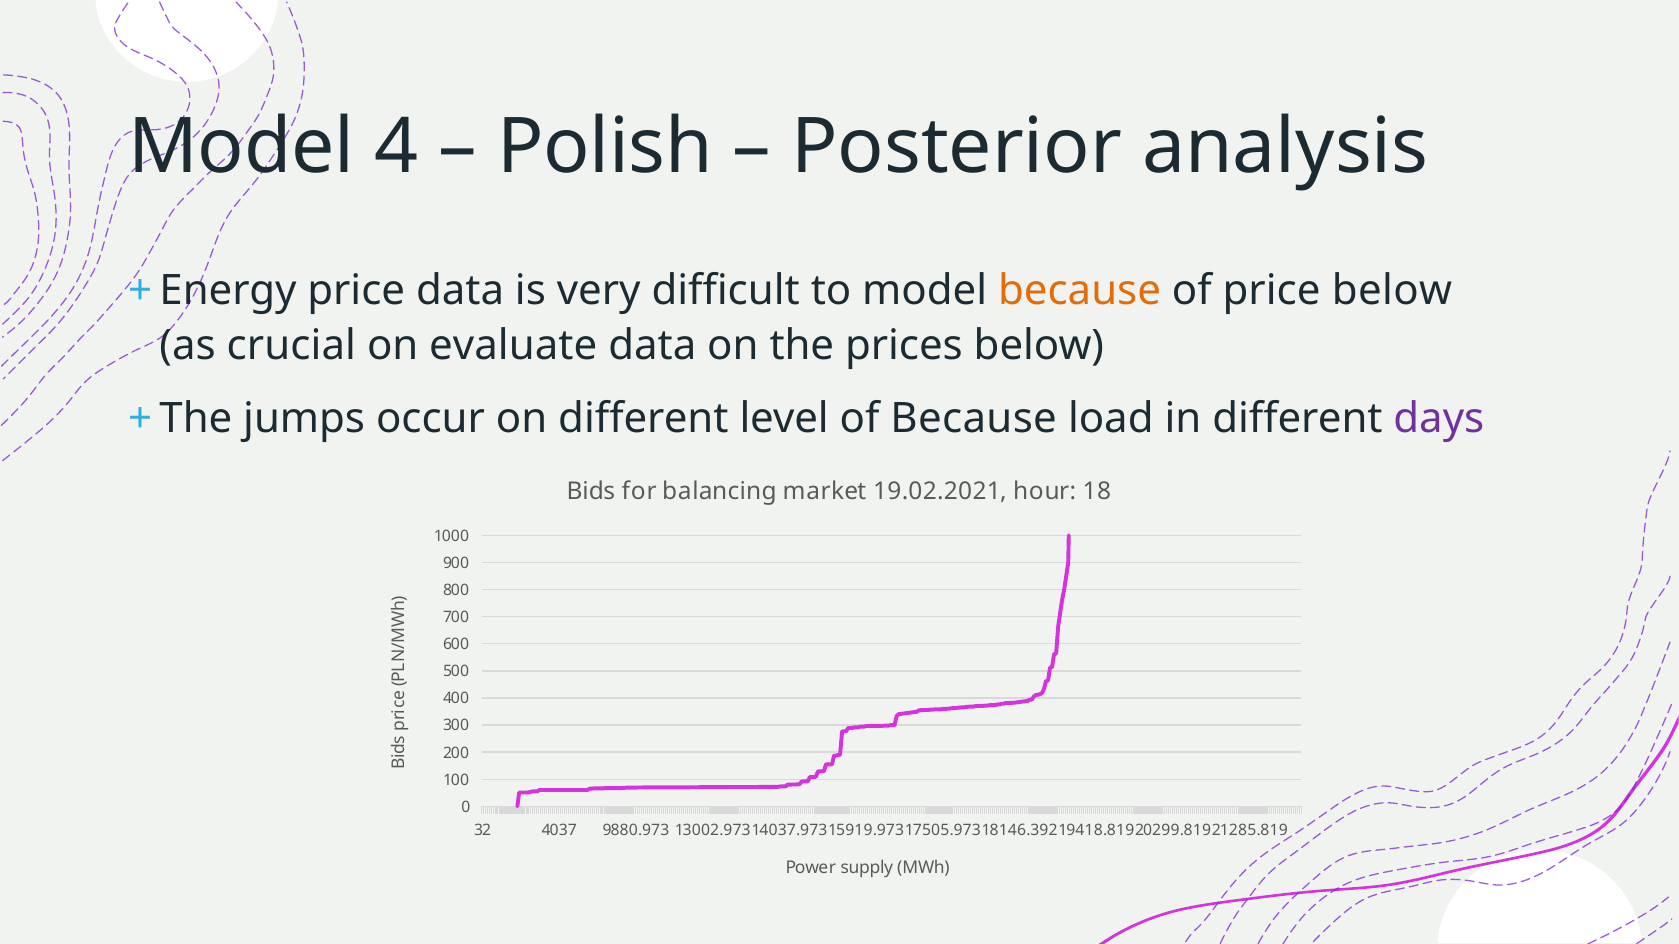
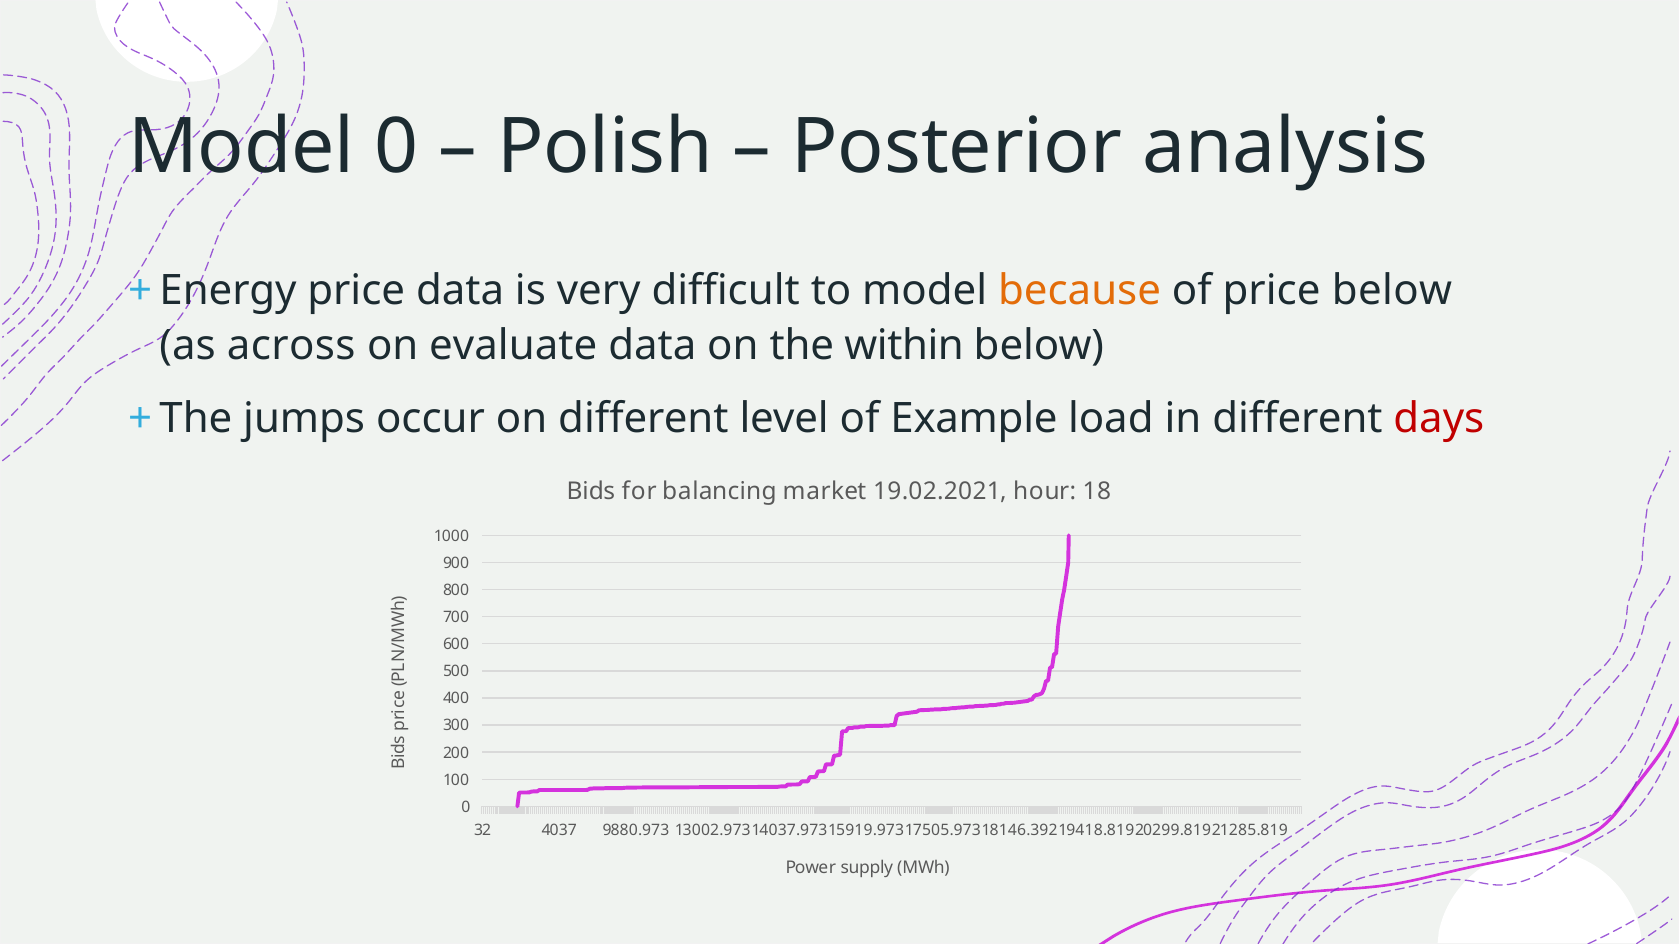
Model 4: 4 -> 0
crucial: crucial -> across
prices: prices -> within
of Because: Because -> Example
days colour: purple -> red
